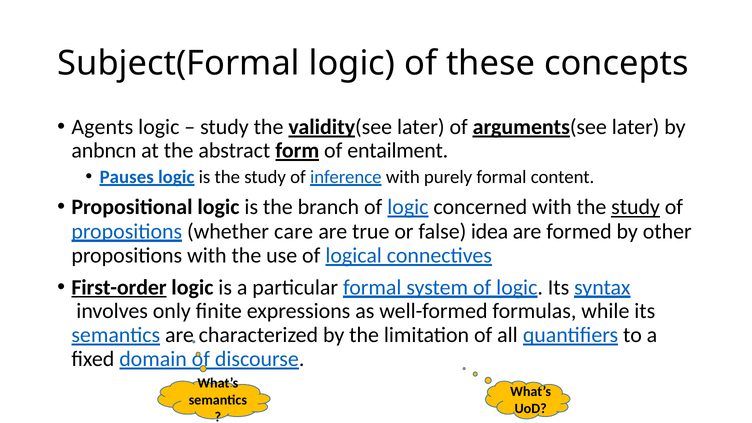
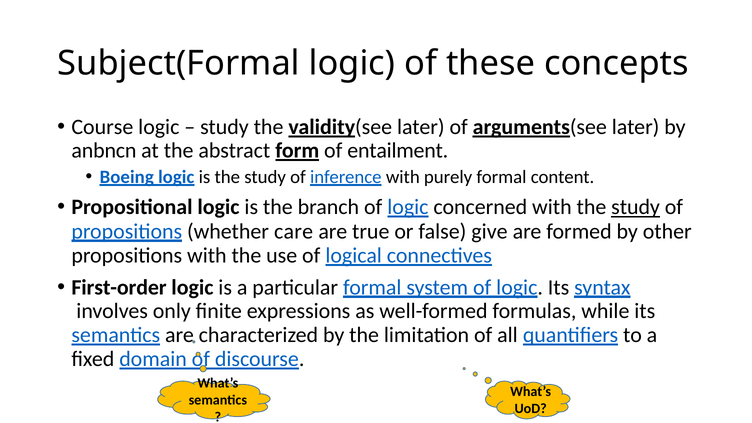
Agents: Agents -> Course
Pauses: Pauses -> Boeing
idea: idea -> give
First-order underline: present -> none
